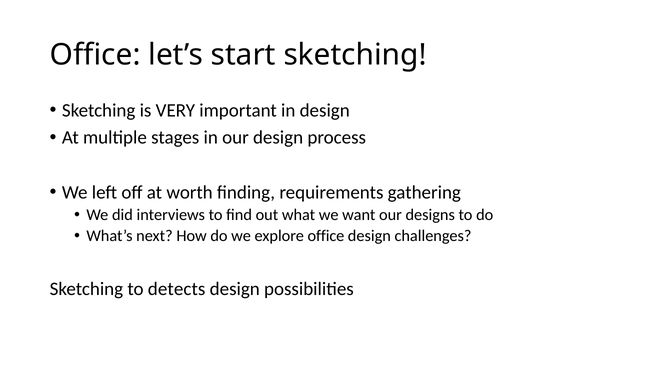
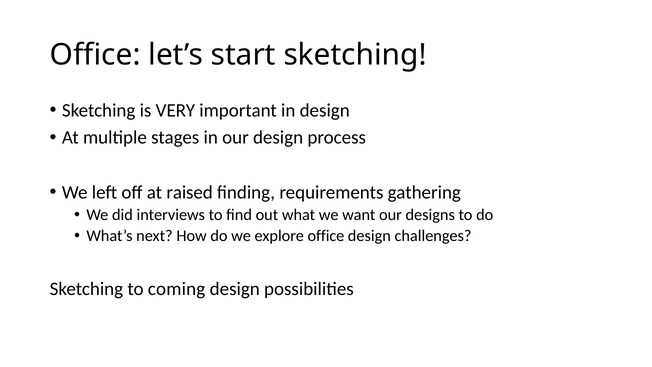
worth: worth -> raised
detects: detects -> coming
